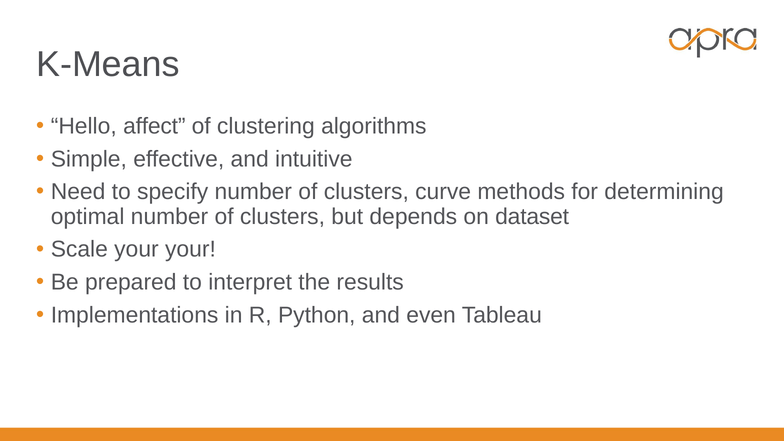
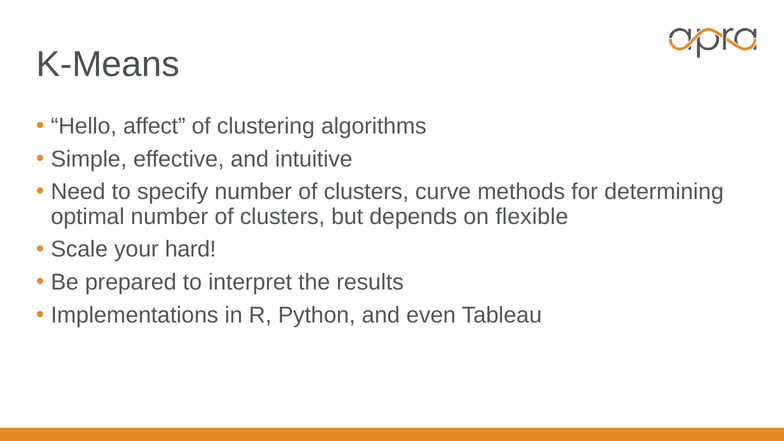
dataset: dataset -> flexible
your your: your -> hard
